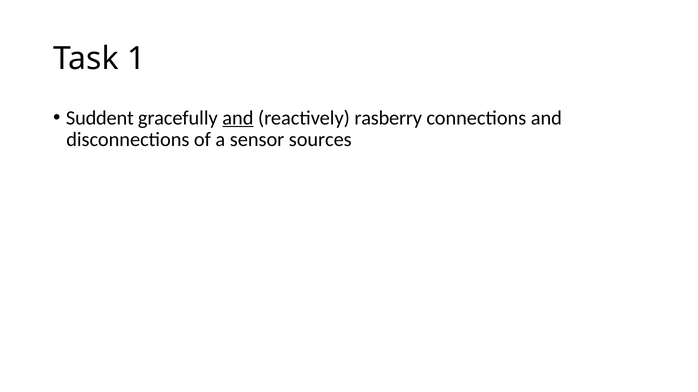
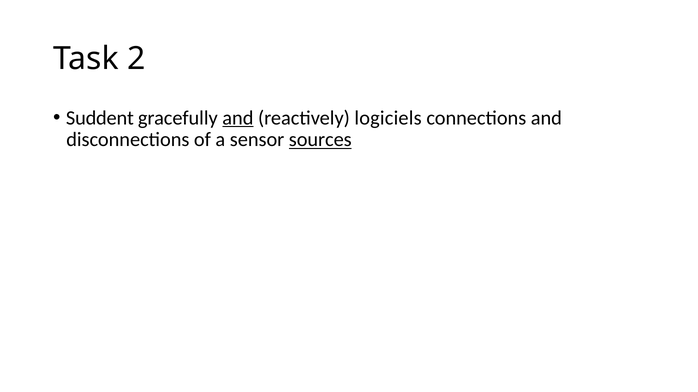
1: 1 -> 2
rasberry: rasberry -> logiciels
sources underline: none -> present
